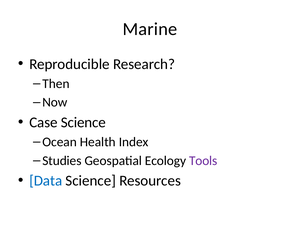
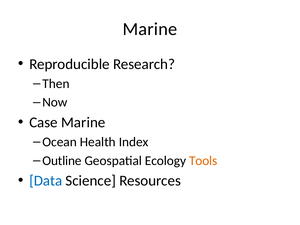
Case Science: Science -> Marine
Studies: Studies -> Outline
Tools colour: purple -> orange
